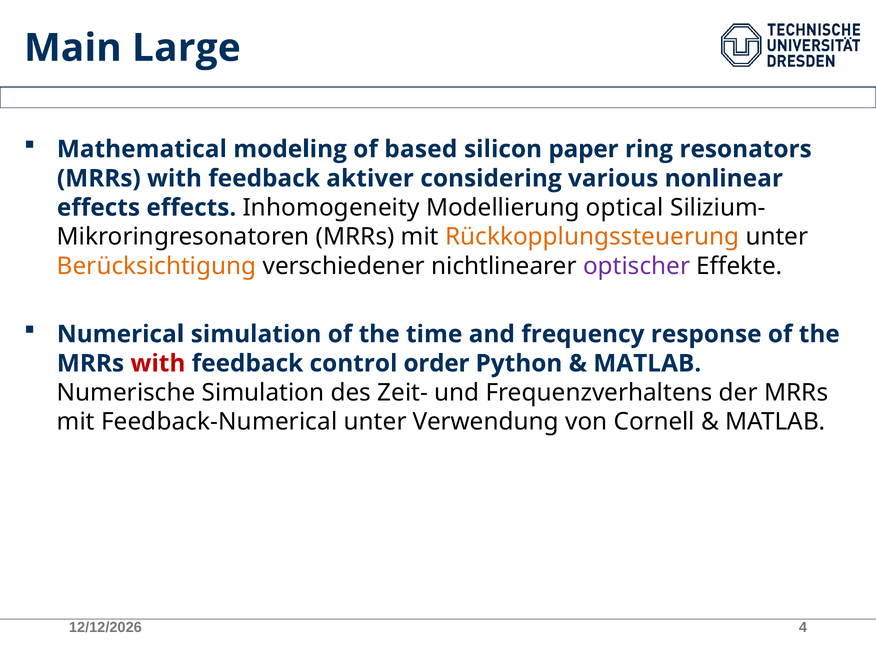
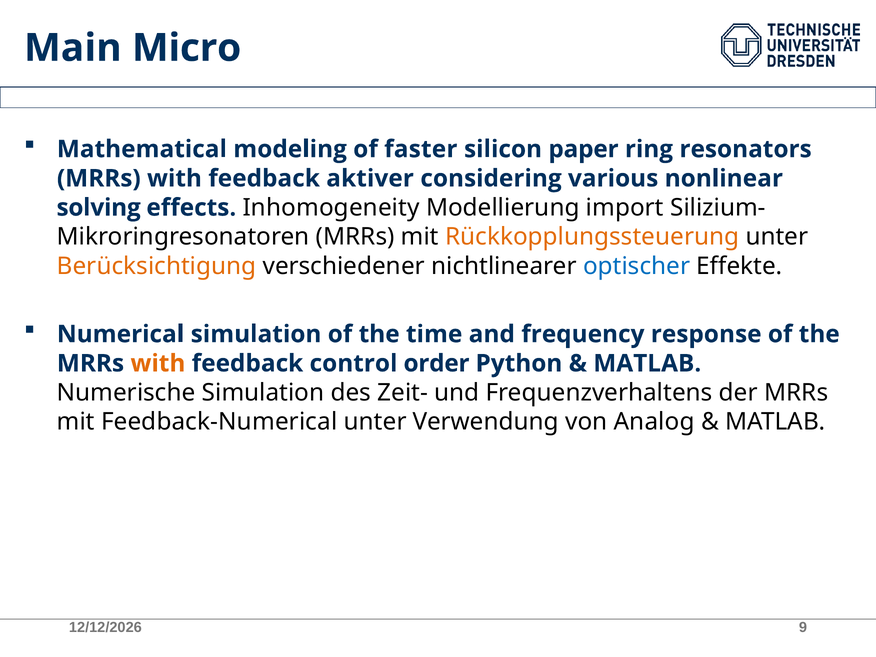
Large: Large -> Micro
based: based -> faster
effects at (98, 208): effects -> solving
optical: optical -> import
optischer colour: purple -> blue
with at (158, 363) colour: red -> orange
Cornell: Cornell -> Analog
4: 4 -> 9
